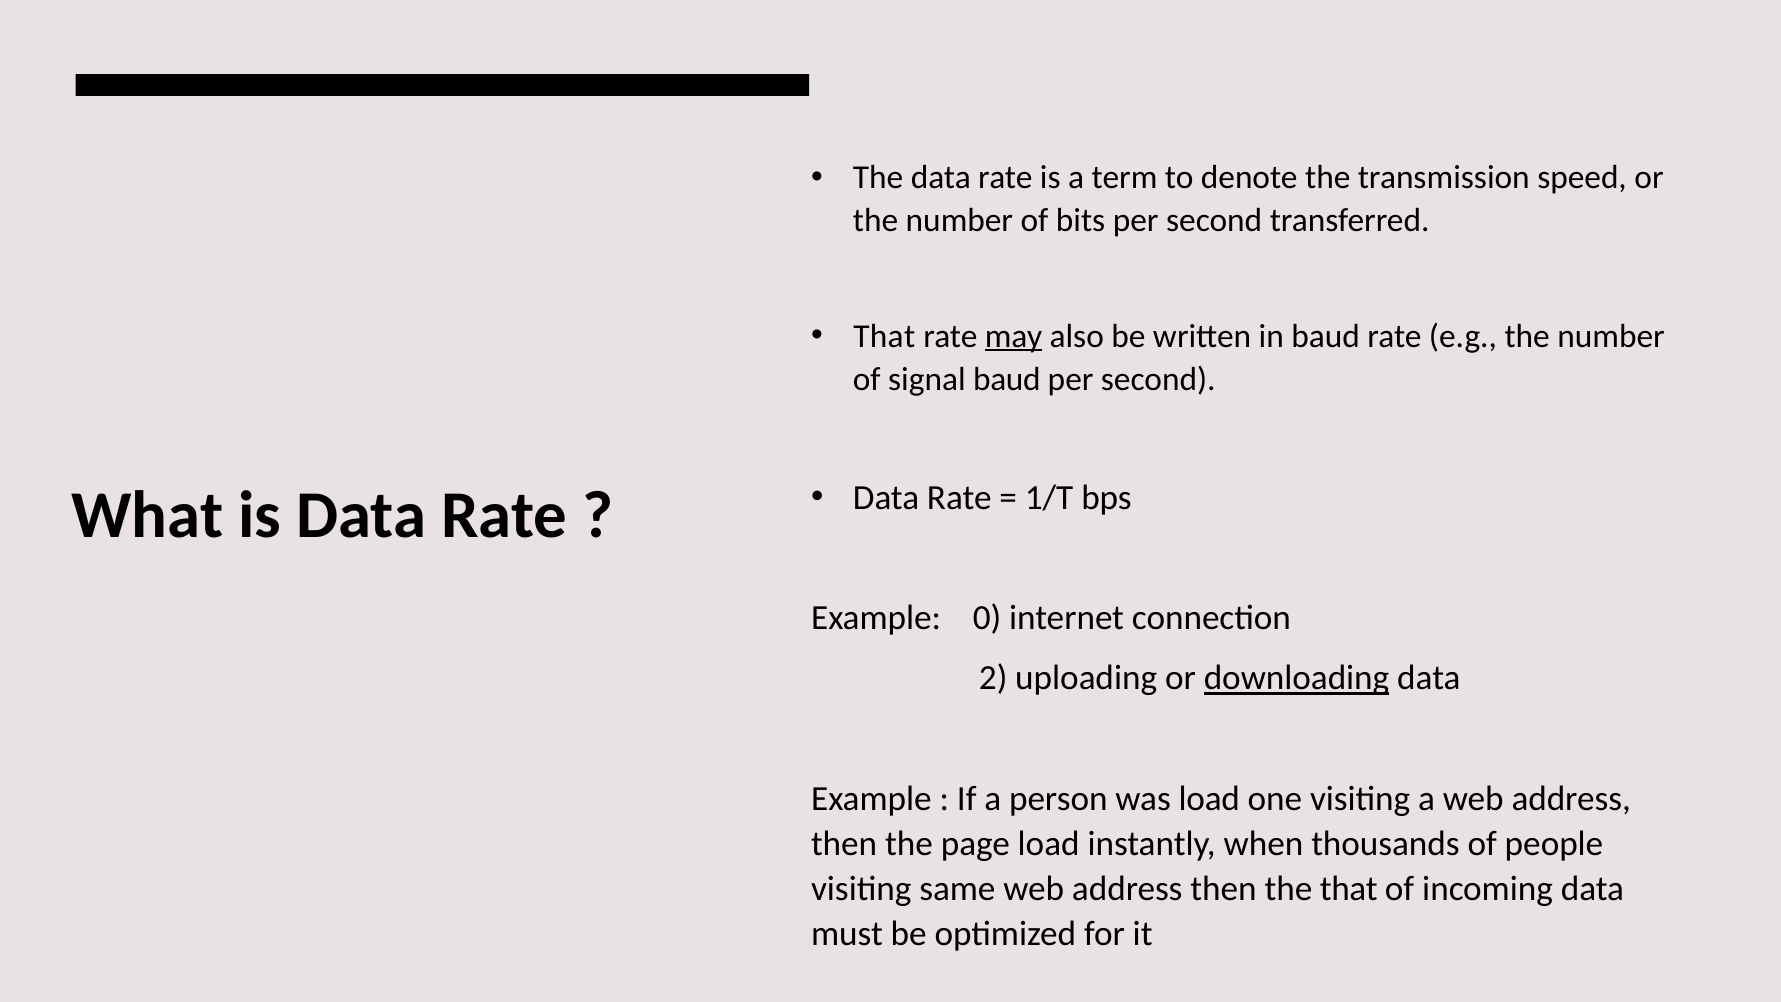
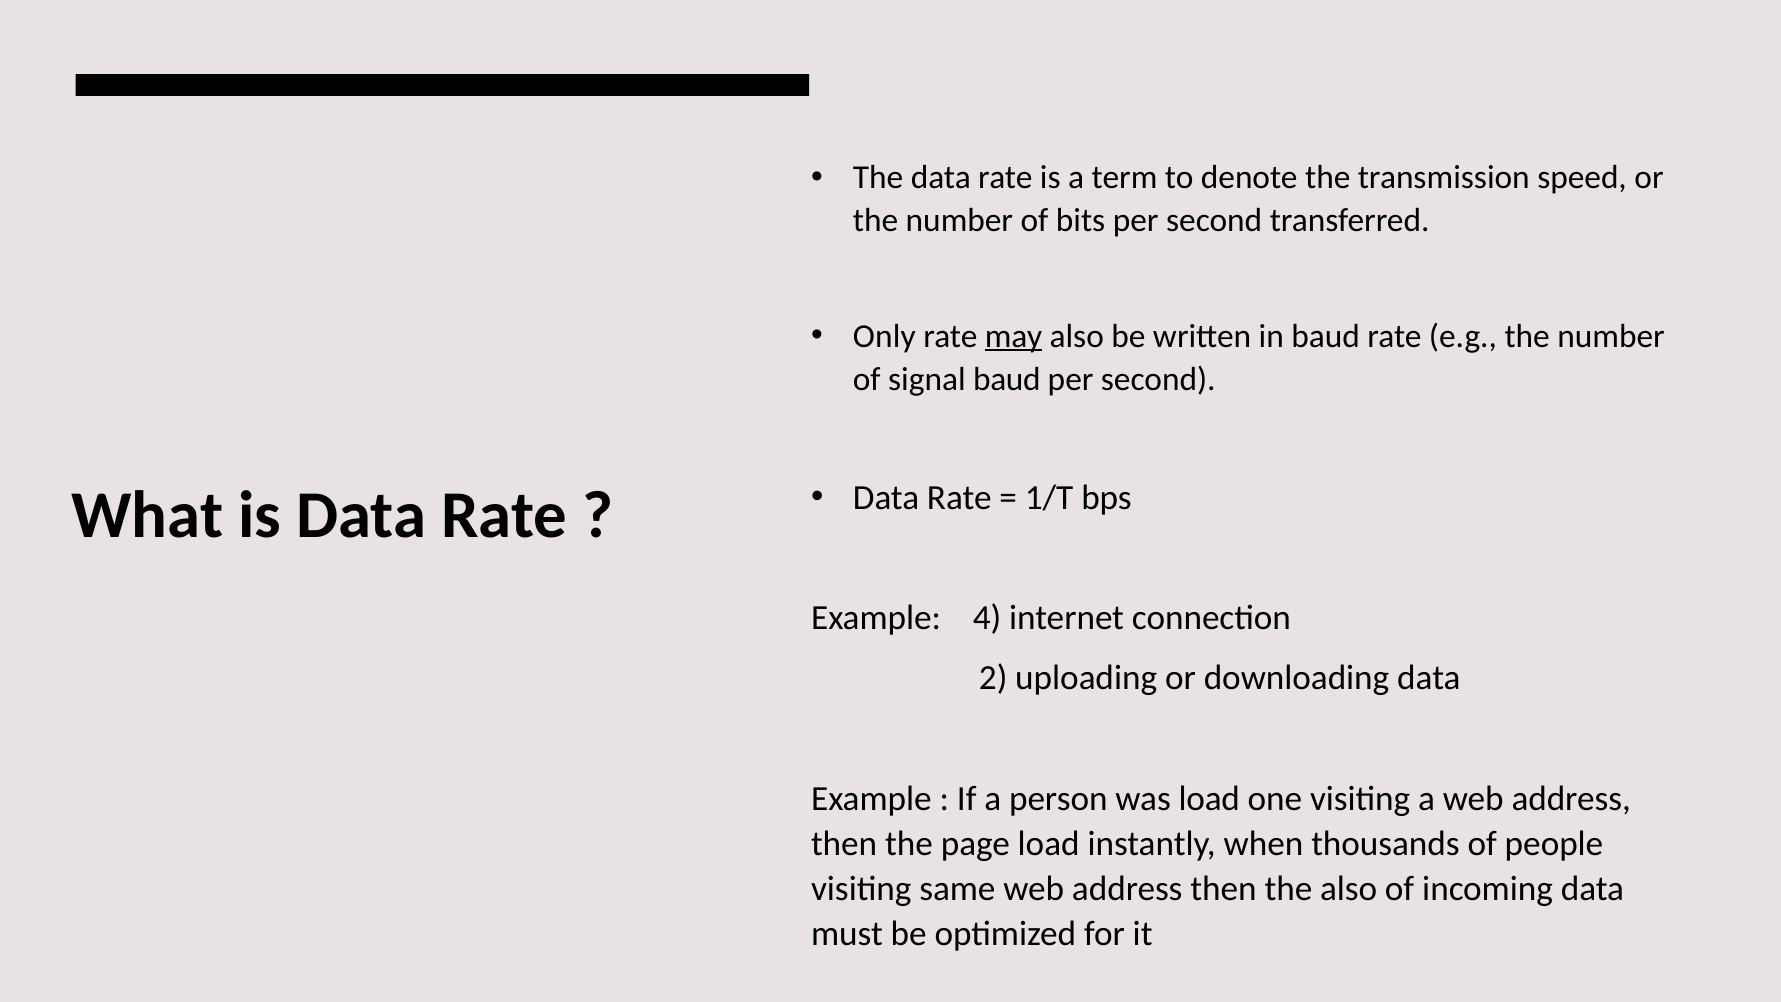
That at (884, 336): That -> Only
0: 0 -> 4
downloading underline: present -> none
the that: that -> also
